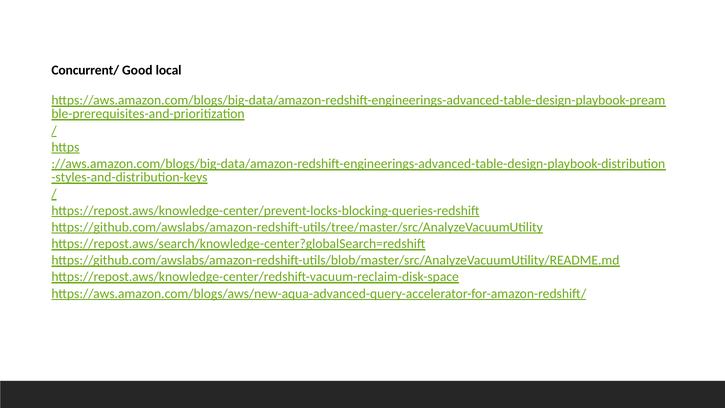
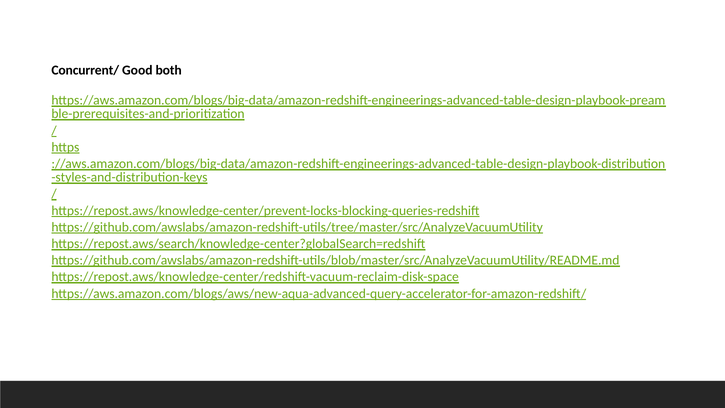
local: local -> both
